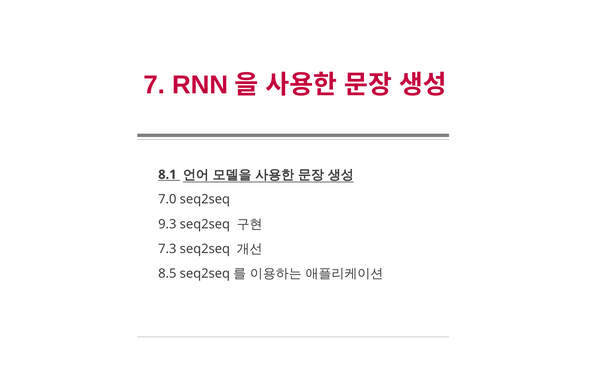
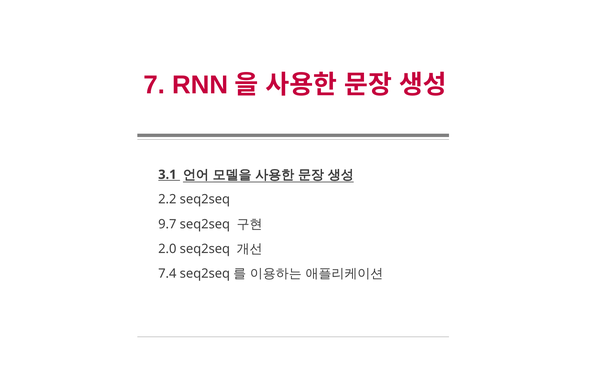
8.1: 8.1 -> 3.1
7.0: 7.0 -> 2.2
9.3: 9.3 -> 9.7
7.3: 7.3 -> 2.0
8.5: 8.5 -> 7.4
